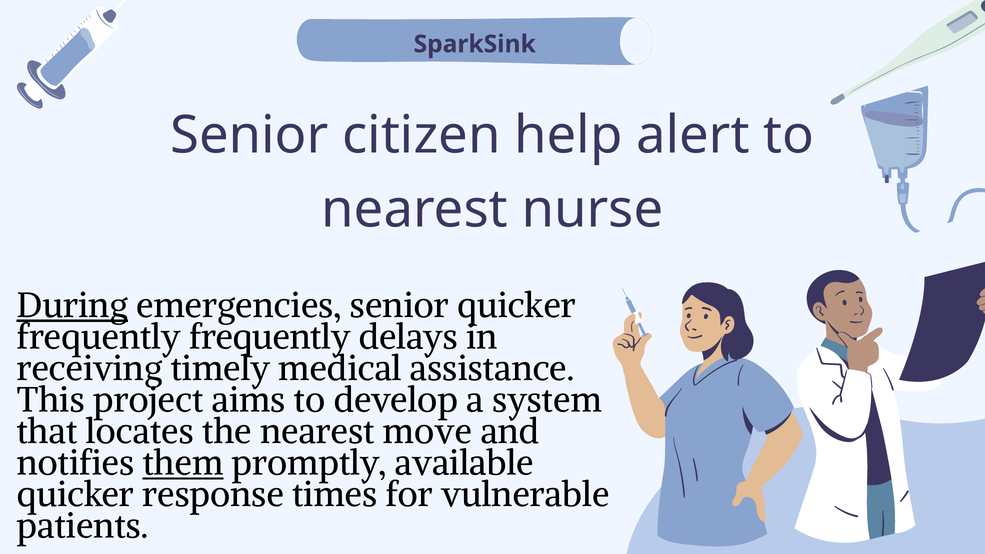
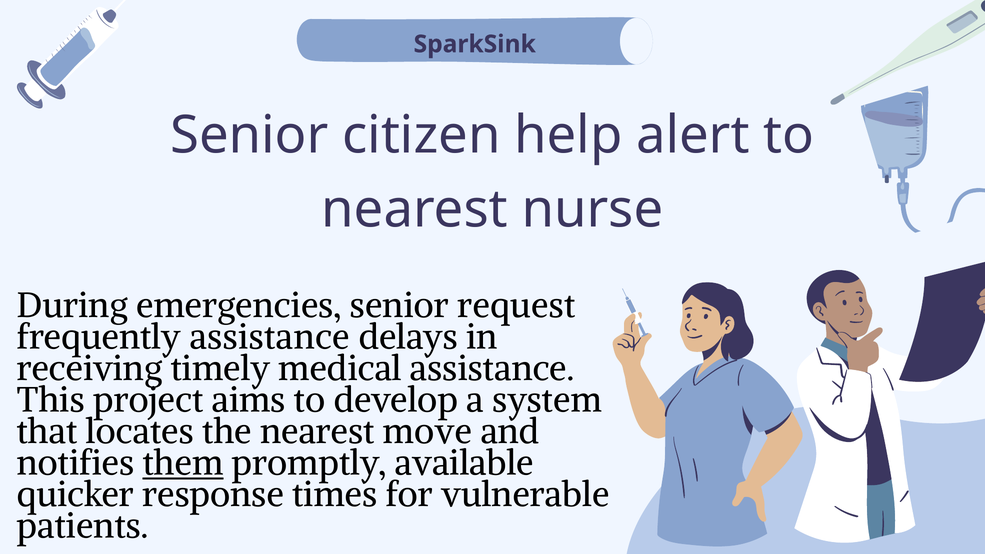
During underline: present -> none
senior quicker: quicker -> request
frequently frequently: frequently -> assistance
